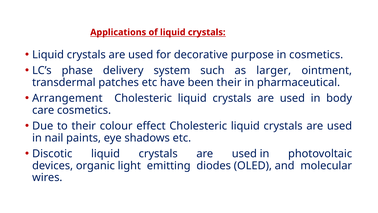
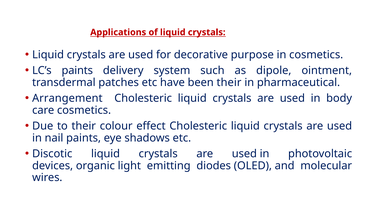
LC’s phase: phase -> paints
larger: larger -> dipole
